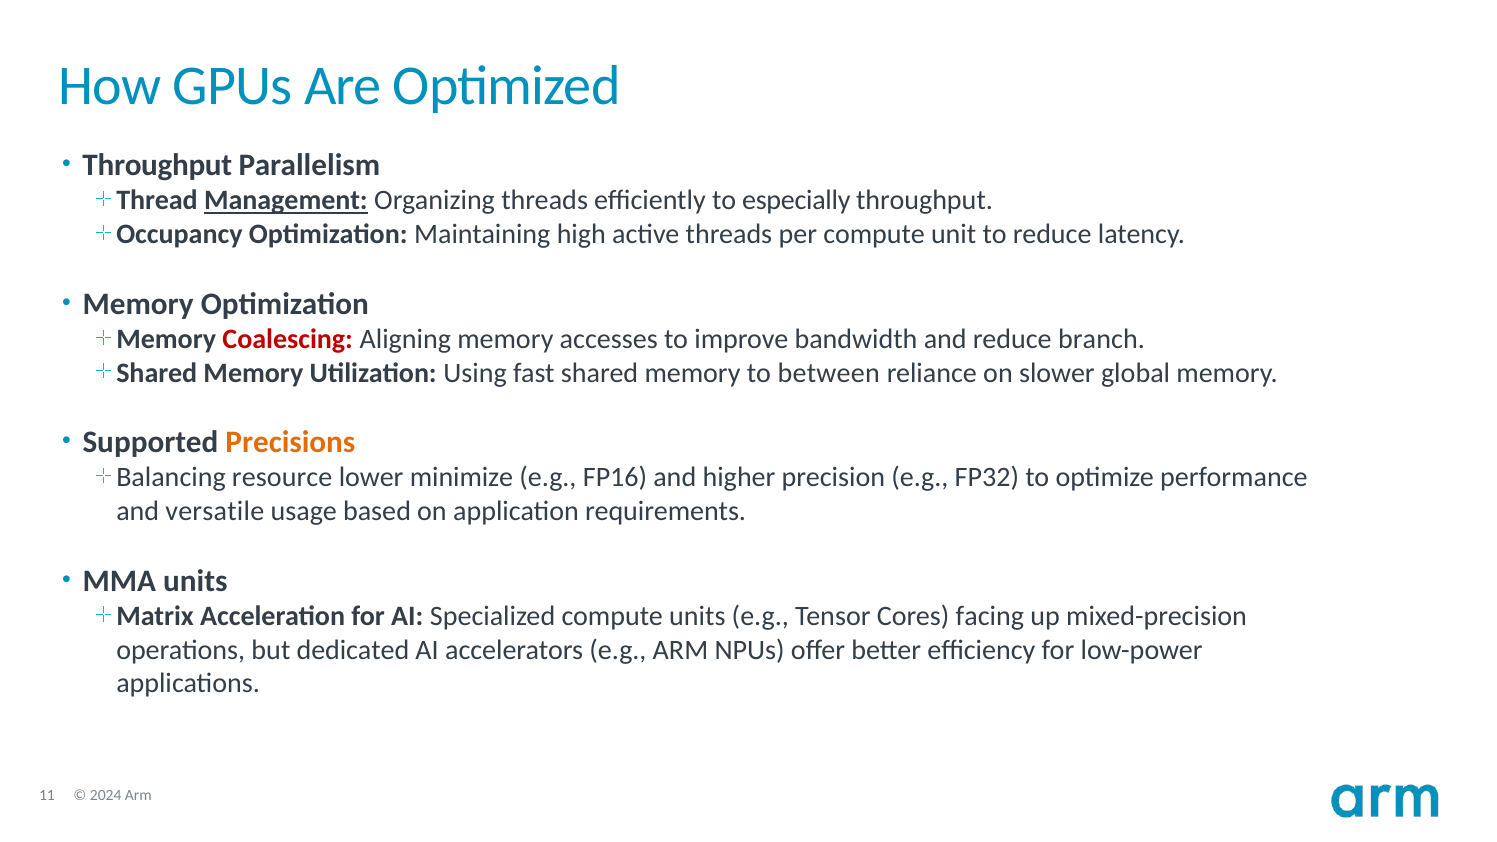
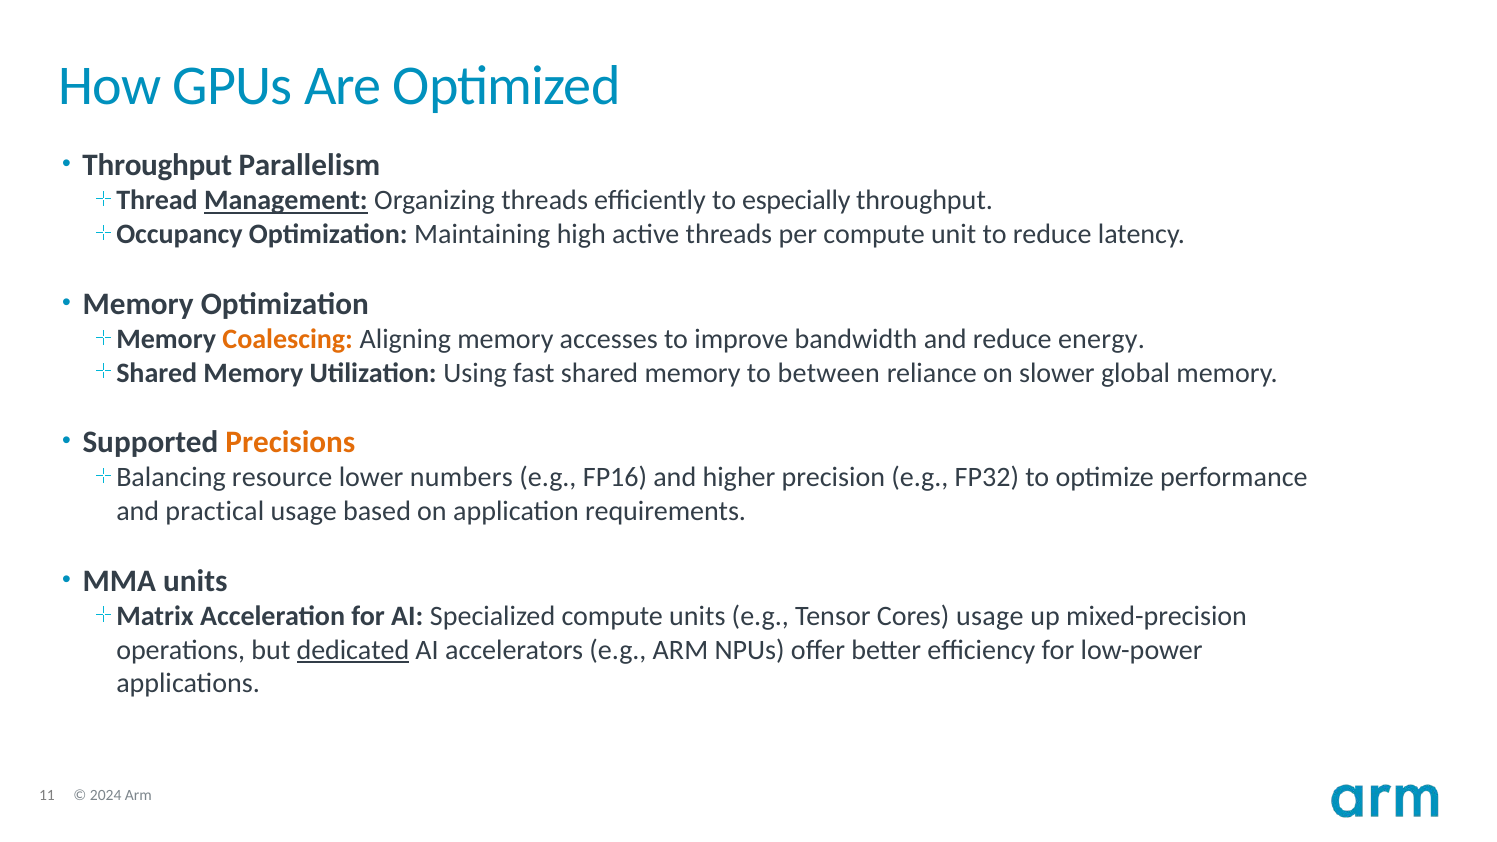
Coalescing colour: red -> orange
branch: branch -> energy
minimize: minimize -> numbers
versatile: versatile -> practical
Cores facing: facing -> usage
dedicated underline: none -> present
